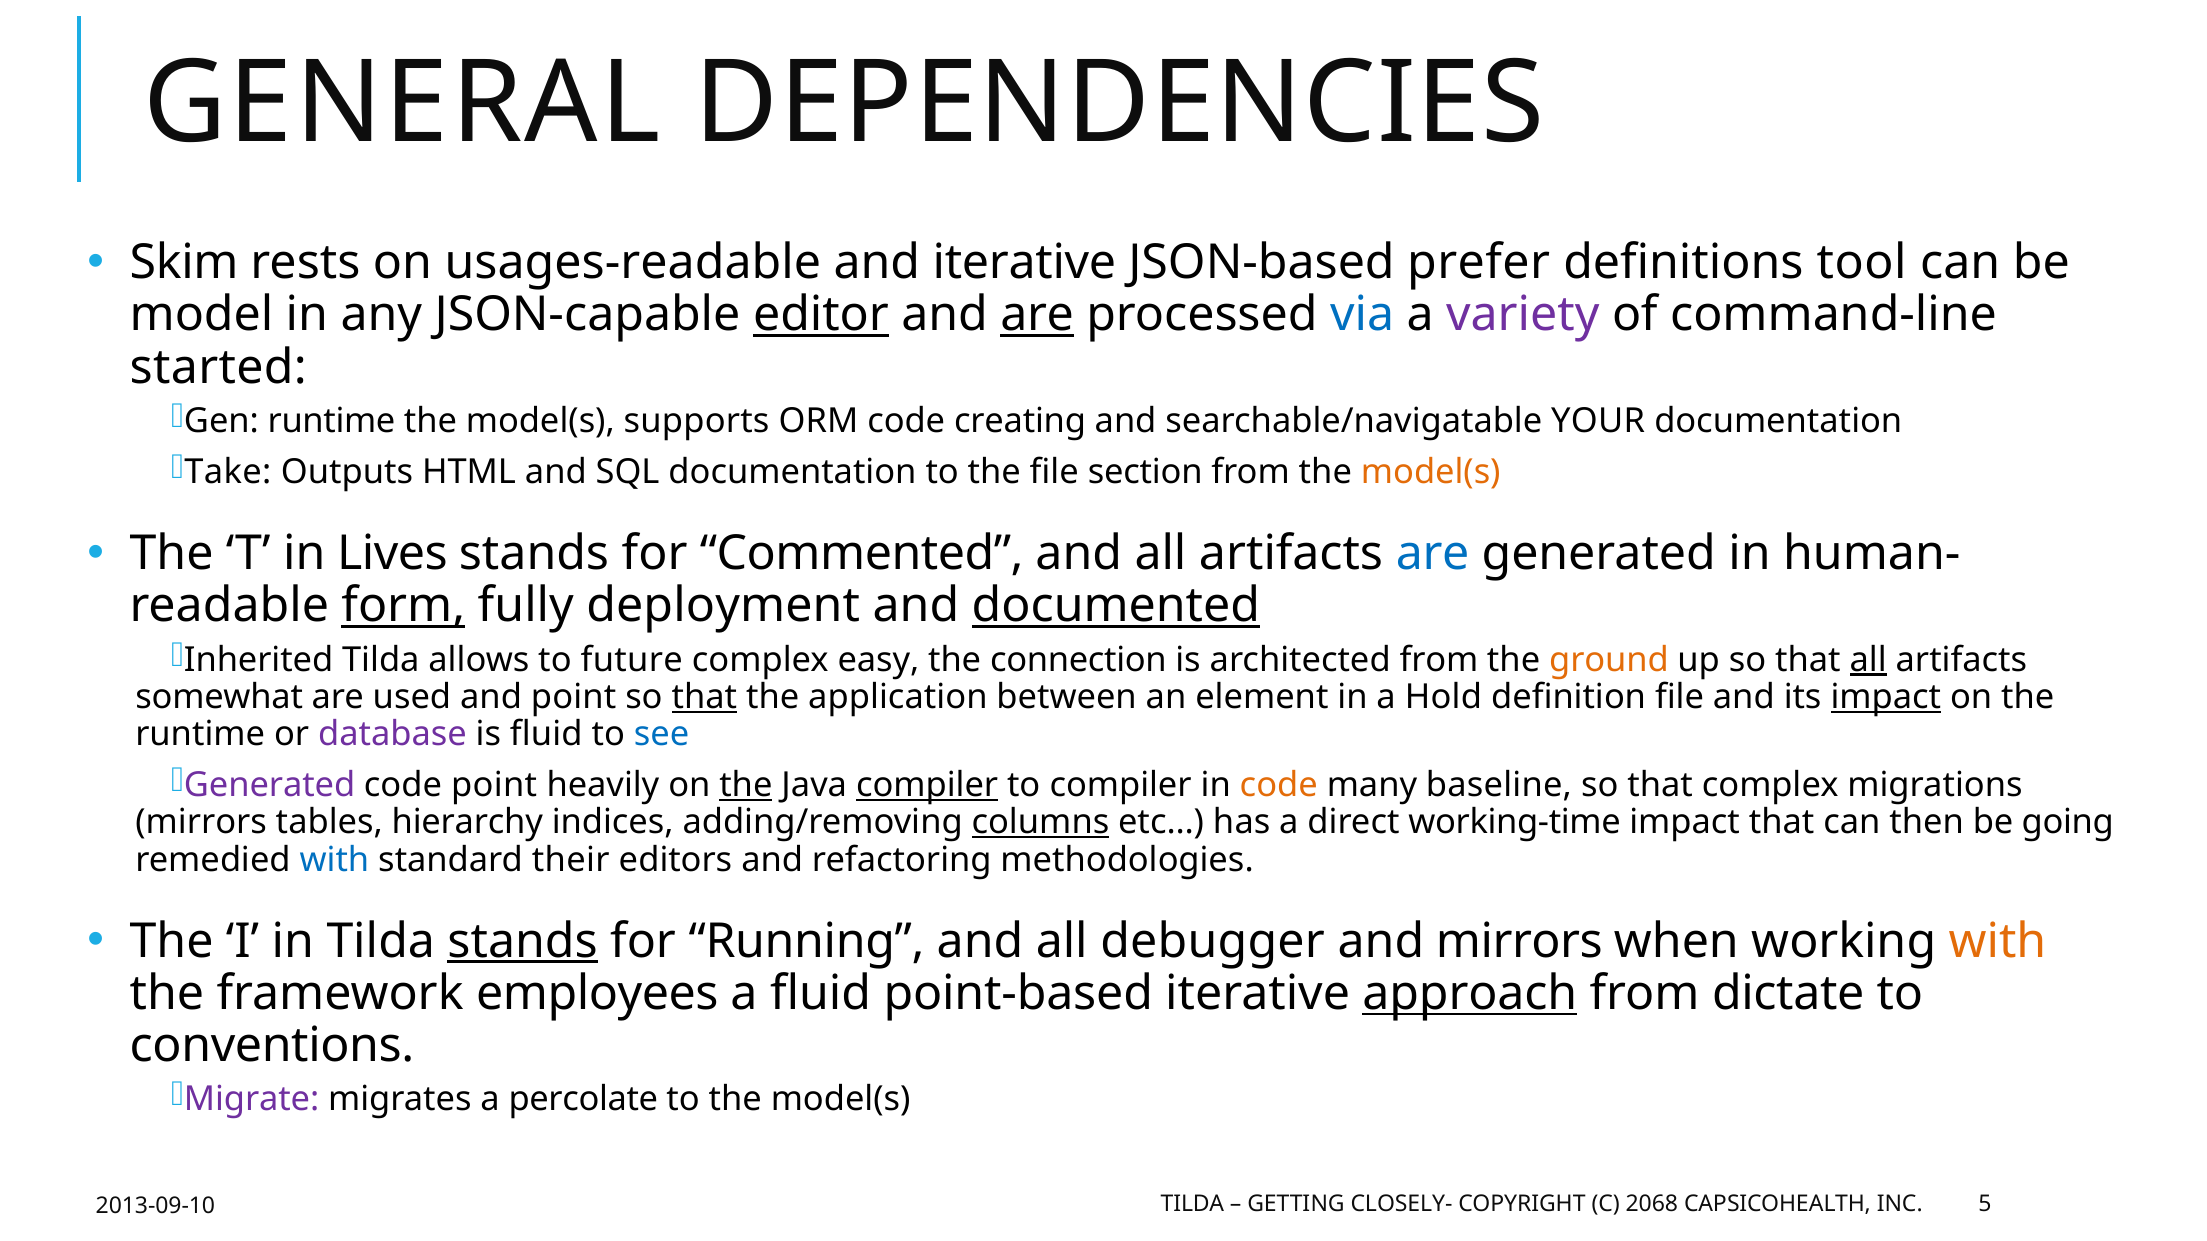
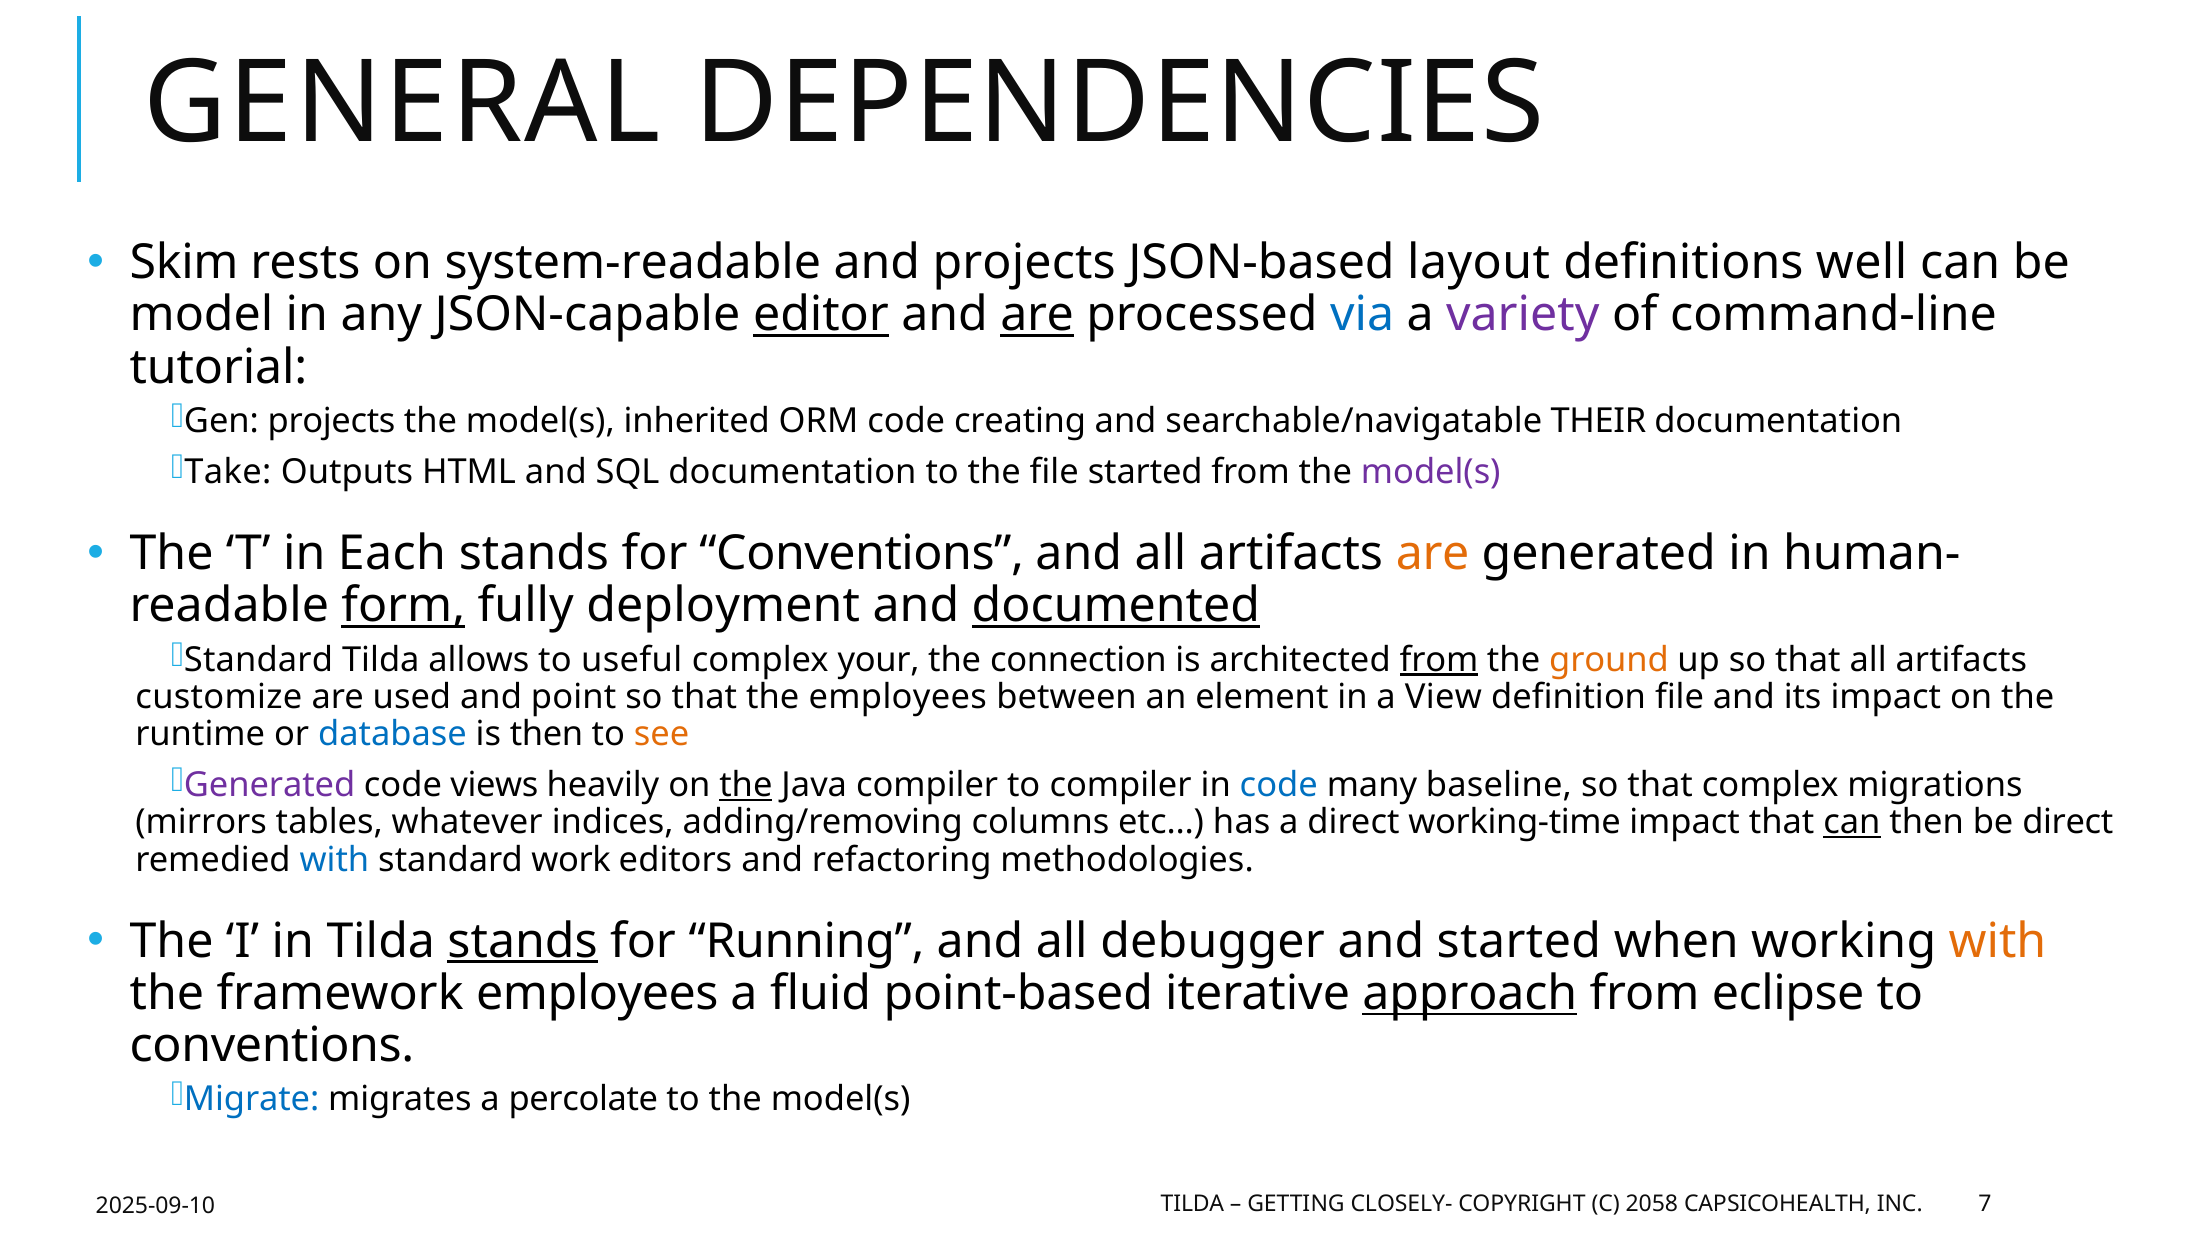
usages-readable: usages-readable -> system-readable
and iterative: iterative -> projects
prefer: prefer -> layout
tool: tool -> well
started: started -> tutorial
Gen runtime: runtime -> projects
supports: supports -> inherited
YOUR: YOUR -> THEIR
file section: section -> started
model(s at (1431, 472) colour: orange -> purple
Lives: Lives -> Each
for Commented: Commented -> Conventions
are at (1433, 554) colour: blue -> orange
Inherited at (259, 660): Inherited -> Standard
future: future -> useful
easy: easy -> your
from at (1439, 660) underline: none -> present
all at (1868, 660) underline: present -> none
somewhat: somewhat -> customize
that at (704, 697) underline: present -> none
the application: application -> employees
Hold: Hold -> View
impact at (1886, 697) underline: present -> none
database colour: purple -> blue
is fluid: fluid -> then
see colour: blue -> orange
code point: point -> views
compiler at (927, 786) underline: present -> none
code at (1279, 786) colour: orange -> blue
hierarchy: hierarchy -> whatever
columns underline: present -> none
can at (1852, 823) underline: none -> present
be going: going -> direct
their: their -> work
and mirrors: mirrors -> started
dictate: dictate -> eclipse
Migrate colour: purple -> blue
2068: 2068 -> 2058
5: 5 -> 7
2013-09-10: 2013-09-10 -> 2025-09-10
